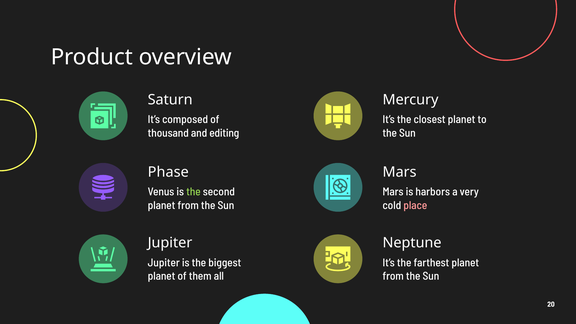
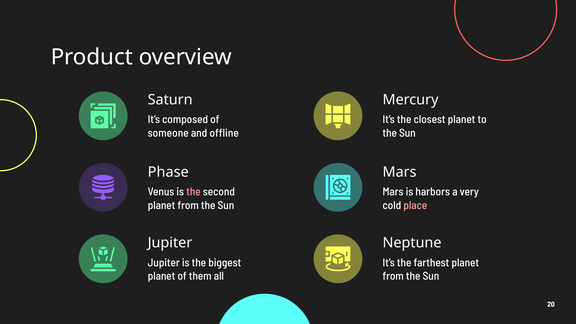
thousand: thousand -> someone
editing: editing -> offline
the at (193, 192) colour: light green -> pink
